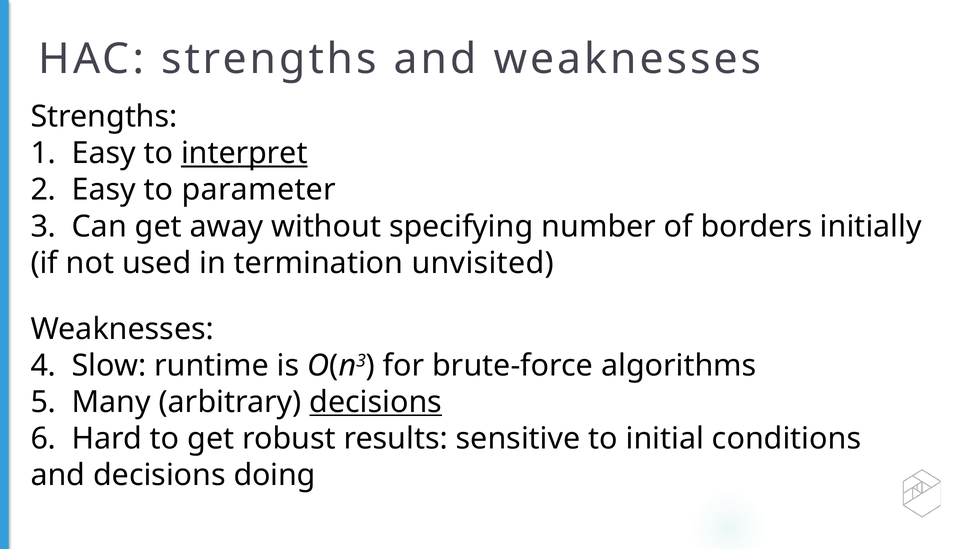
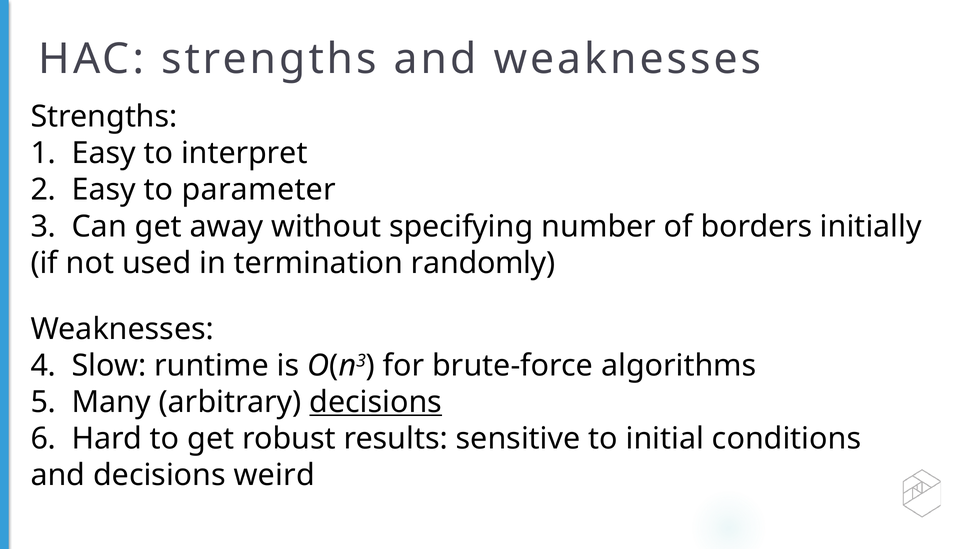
interpret underline: present -> none
unvisited: unvisited -> randomly
doing: doing -> weird
